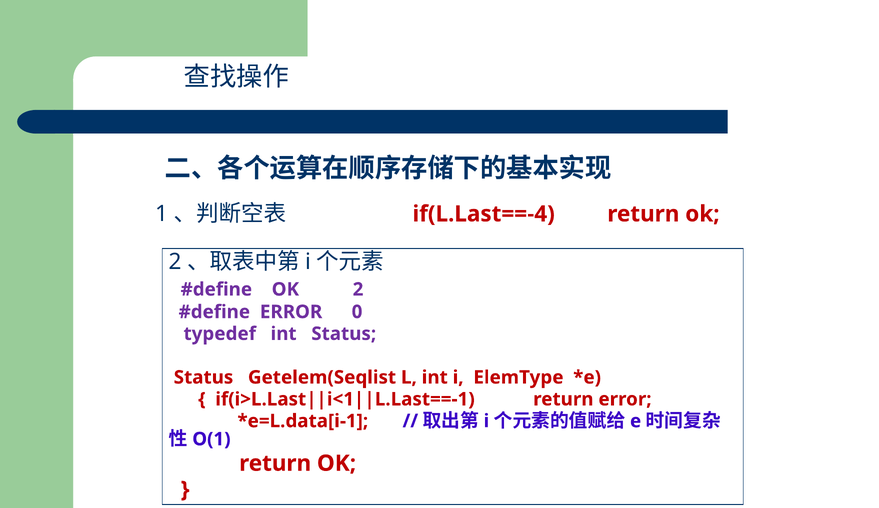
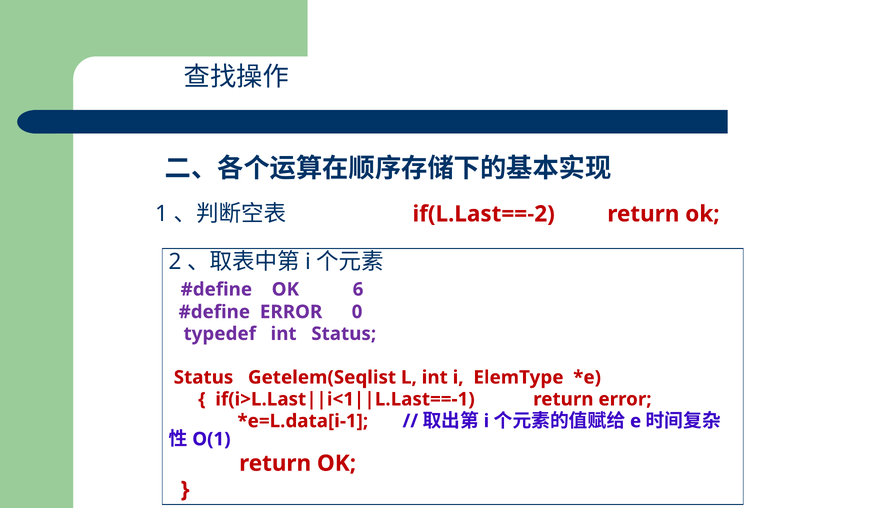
if(L.Last==-4: if(L.Last==-4 -> if(L.Last==-2
2 at (358, 289): 2 -> 6
